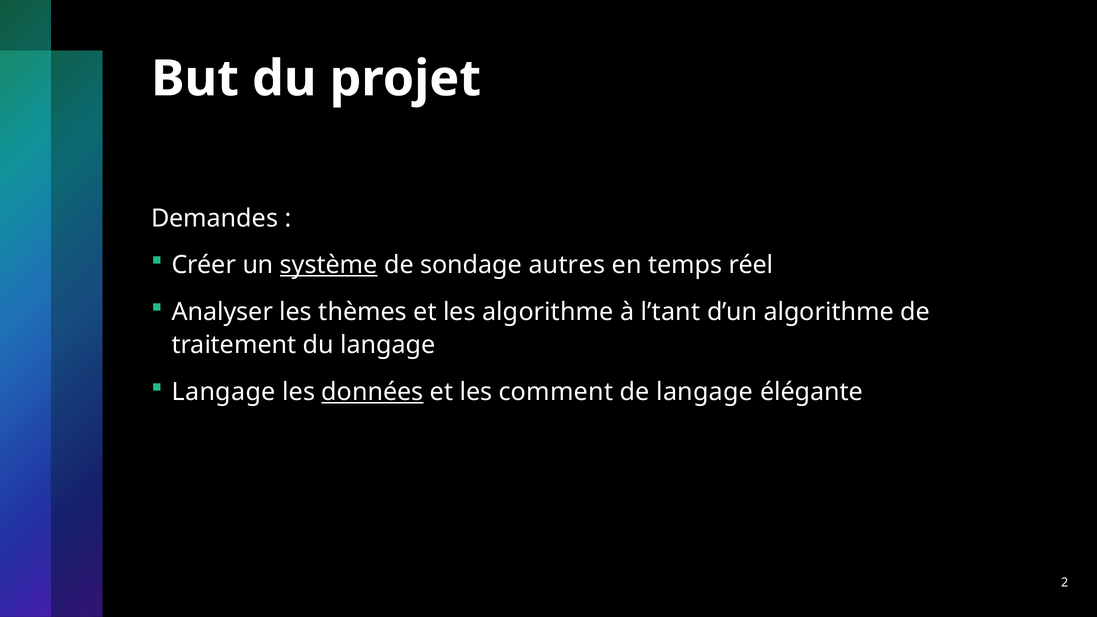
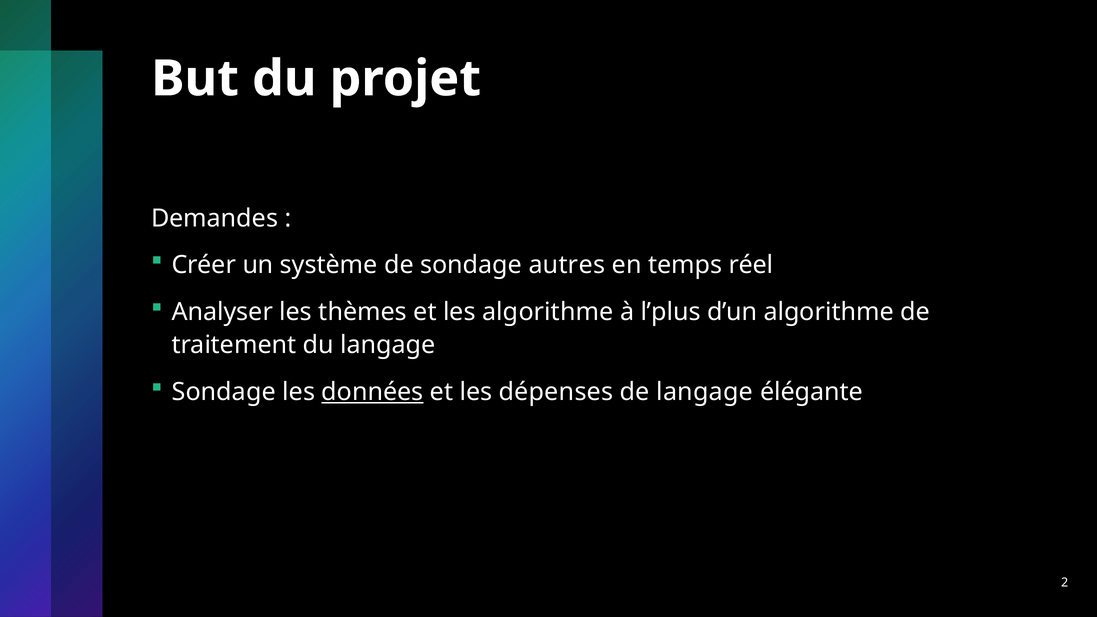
système underline: present -> none
l’tant: l’tant -> l’plus
Langage at (224, 392): Langage -> Sondage
comment: comment -> dépenses
